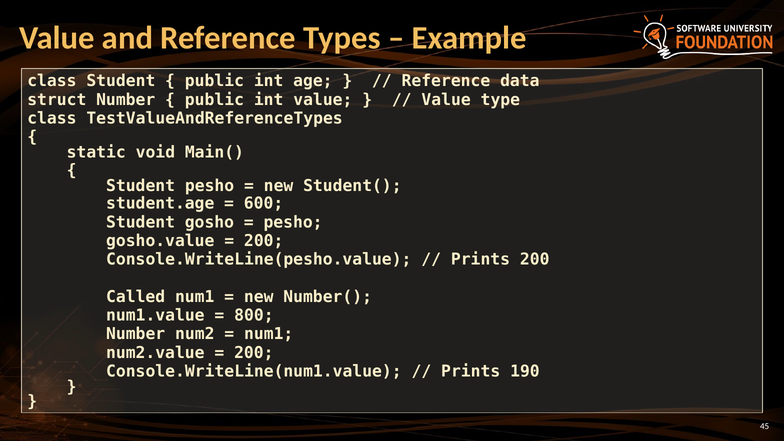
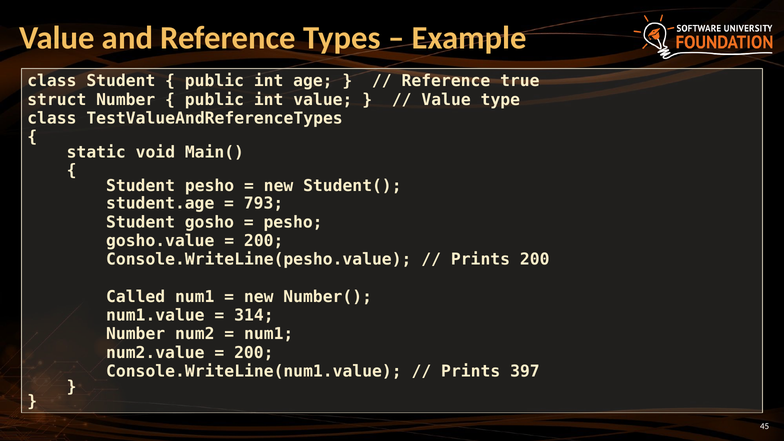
data: data -> true
600: 600 -> 793
800: 800 -> 314
190: 190 -> 397
